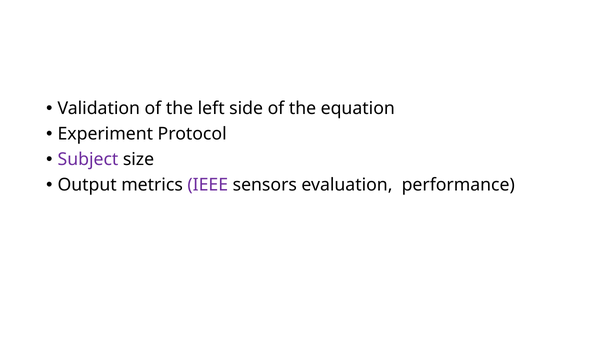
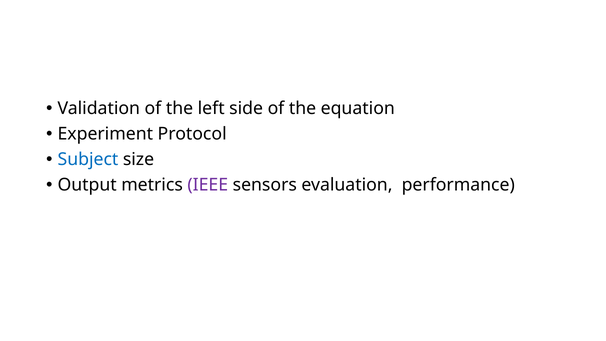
Subject colour: purple -> blue
